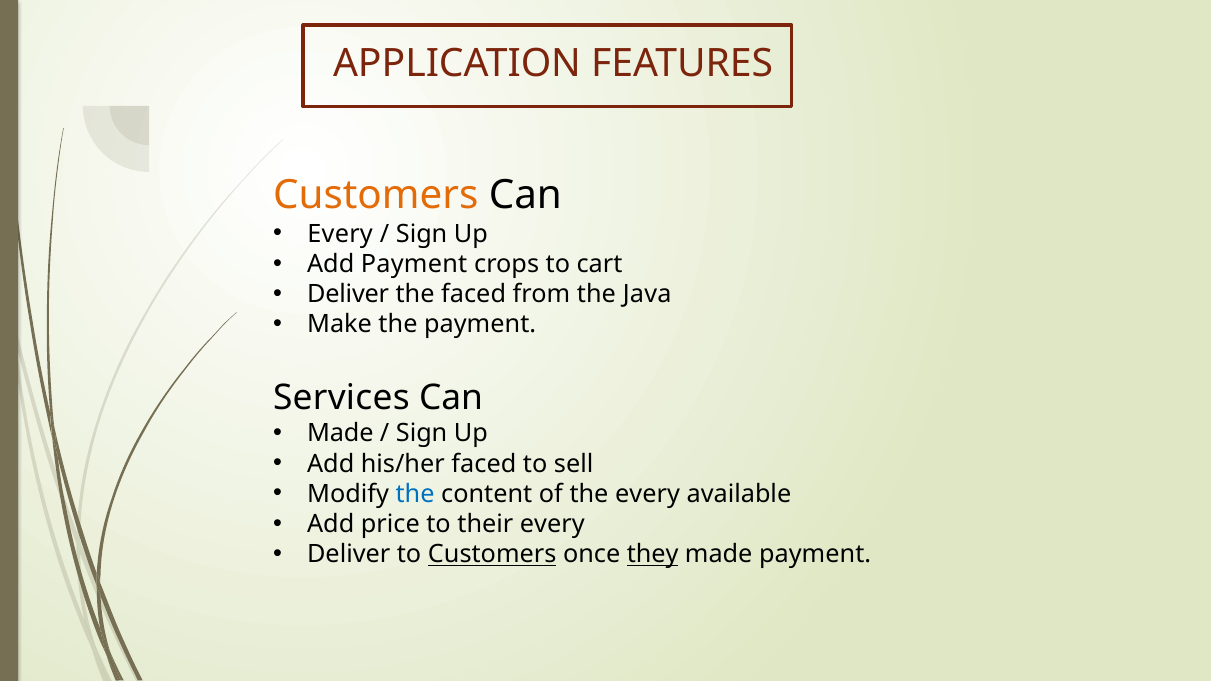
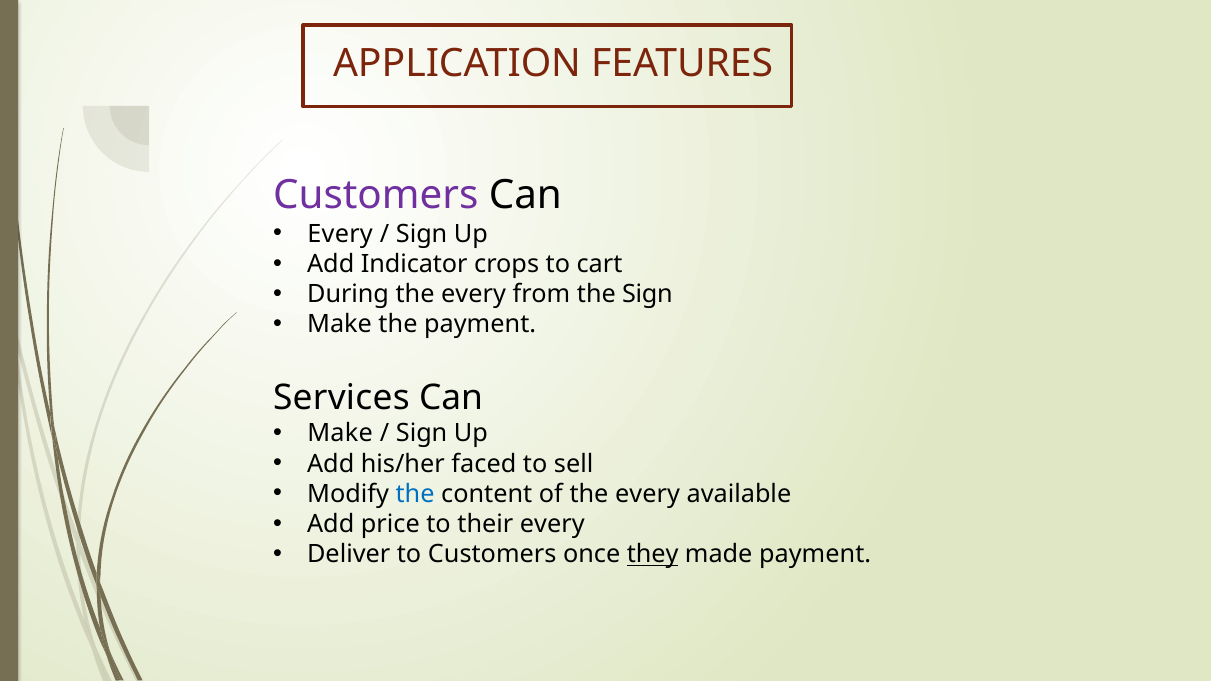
Customers at (376, 196) colour: orange -> purple
Add Payment: Payment -> Indicator
Deliver at (348, 294): Deliver -> During
faced at (474, 294): faced -> every
the Java: Java -> Sign
Made at (340, 434): Made -> Make
Customers at (492, 555) underline: present -> none
